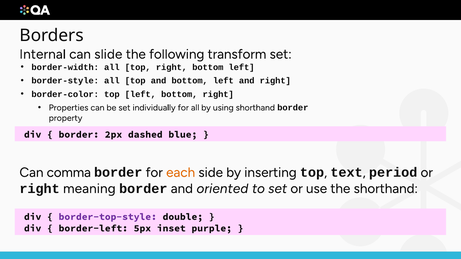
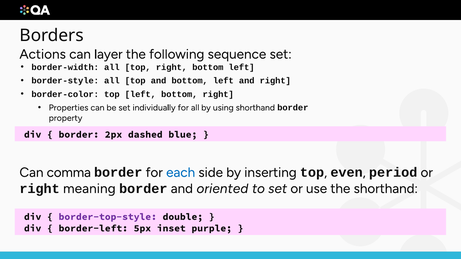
Internal: Internal -> Actions
slide: slide -> layer
transform: transform -> sequence
each colour: orange -> blue
text: text -> even
